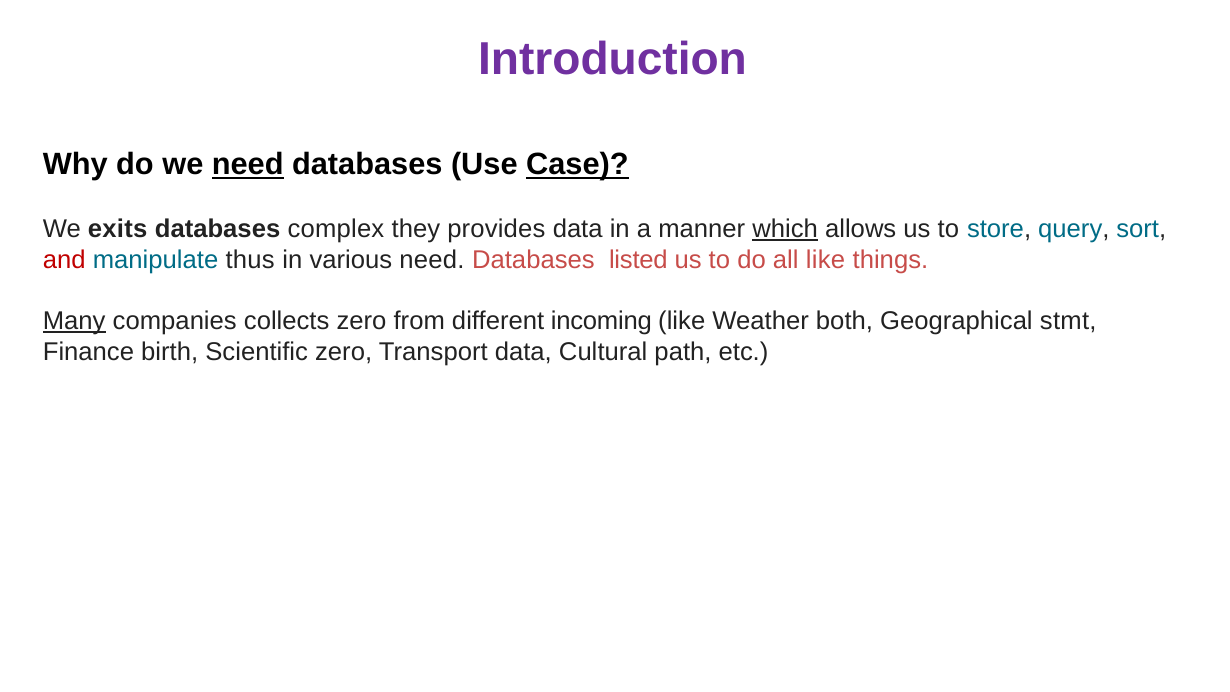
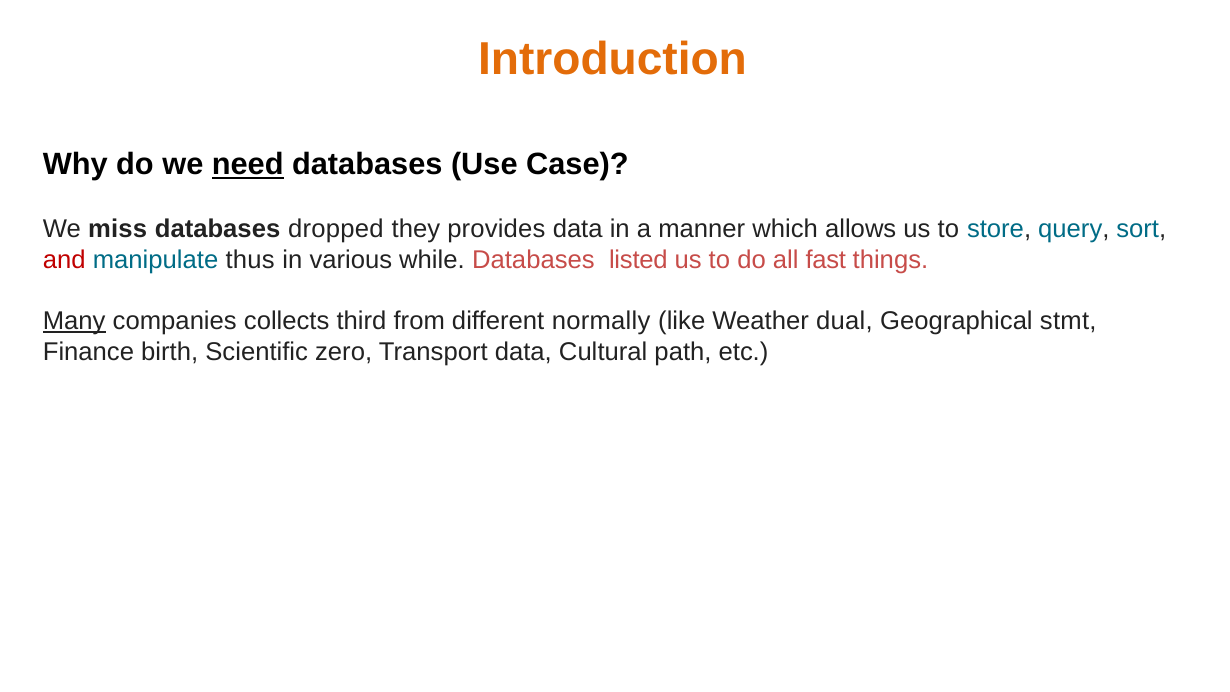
Introduction colour: purple -> orange
Case underline: present -> none
exits: exits -> miss
complex: complex -> dropped
which underline: present -> none
various need: need -> while
all like: like -> fast
collects zero: zero -> third
incoming: incoming -> normally
both: both -> dual
